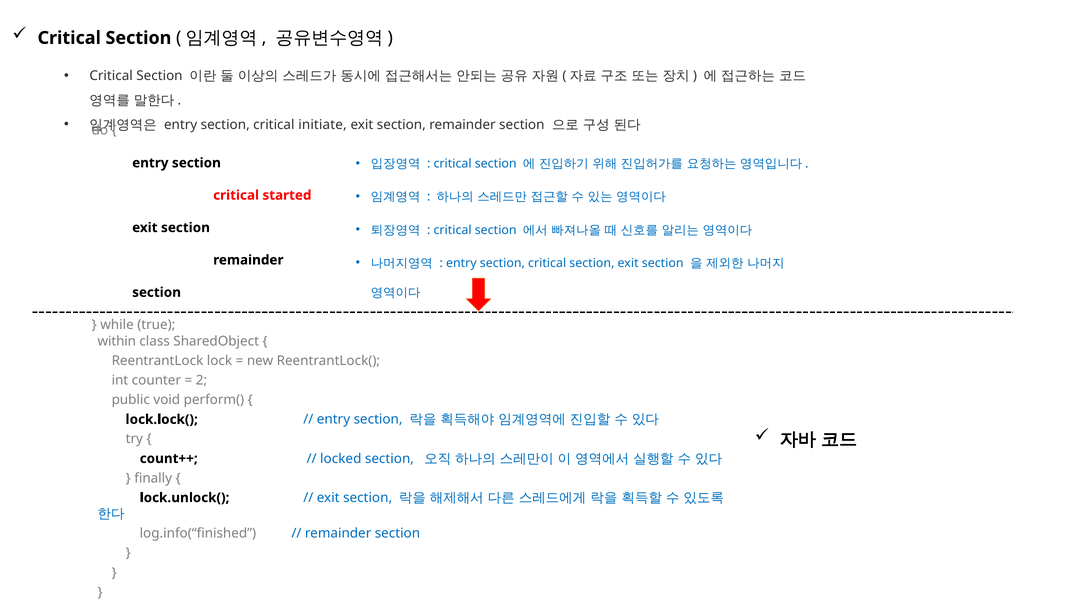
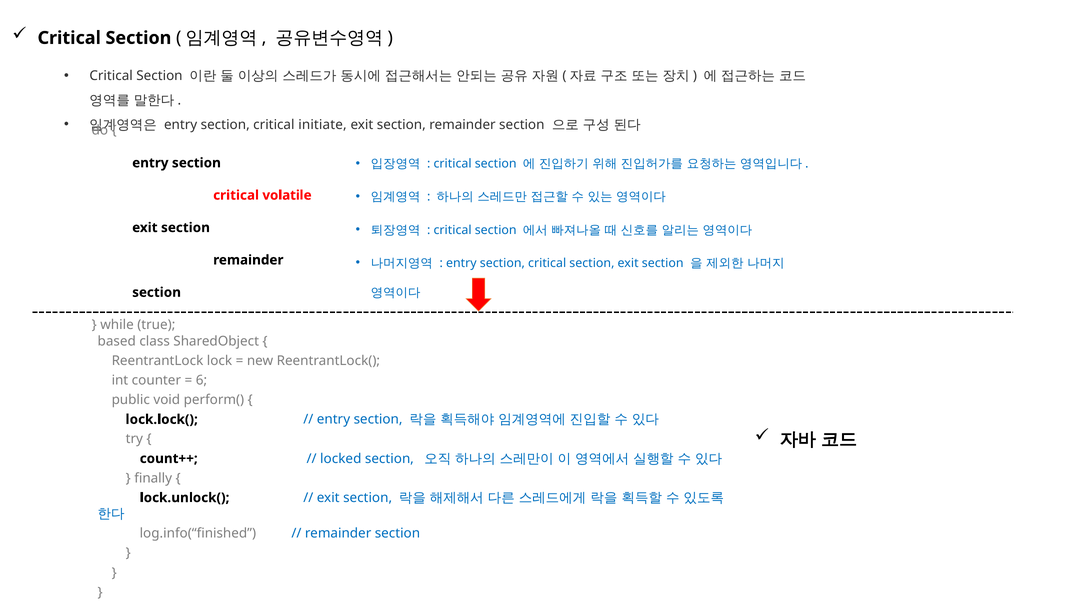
started: started -> volatile
within: within -> based
2: 2 -> 6
